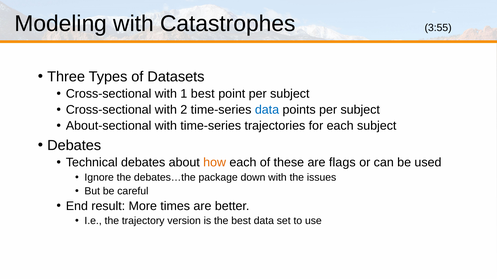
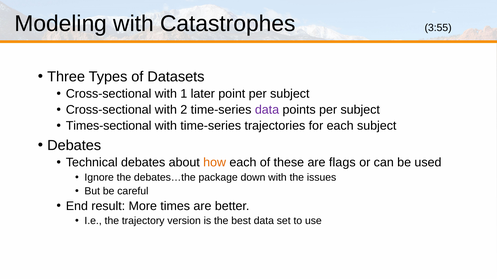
1 best: best -> later
data at (267, 110) colour: blue -> purple
About-sectional: About-sectional -> Times-sectional
